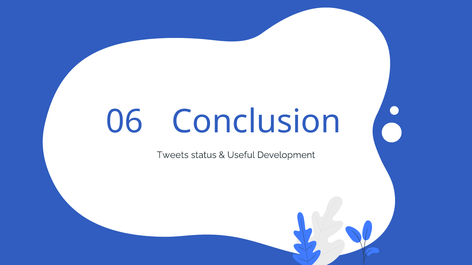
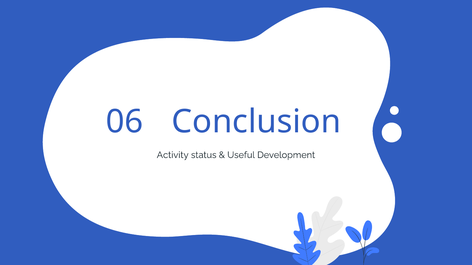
Tweets: Tweets -> Activity
